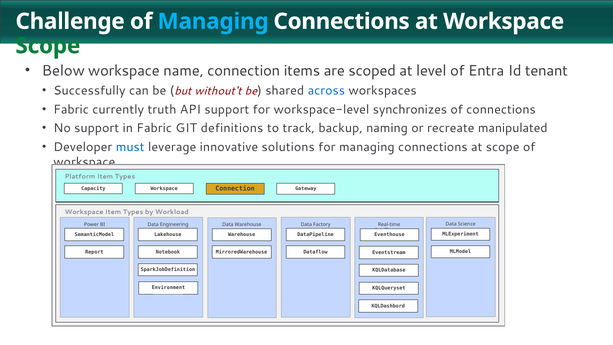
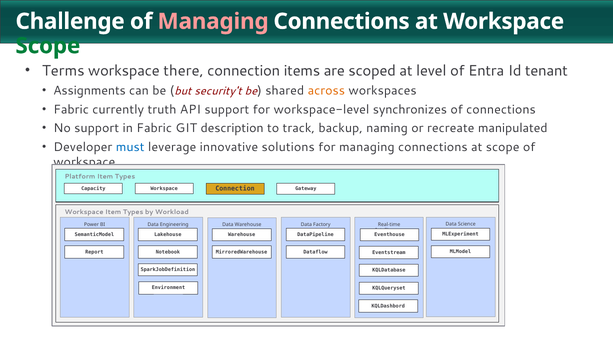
Managing at (213, 21) colour: light blue -> pink
Below: Below -> Terms
name: name -> there
Successfully: Successfully -> Assignments
without't: without't -> security't
across colour: blue -> orange
definitions: definitions -> description
